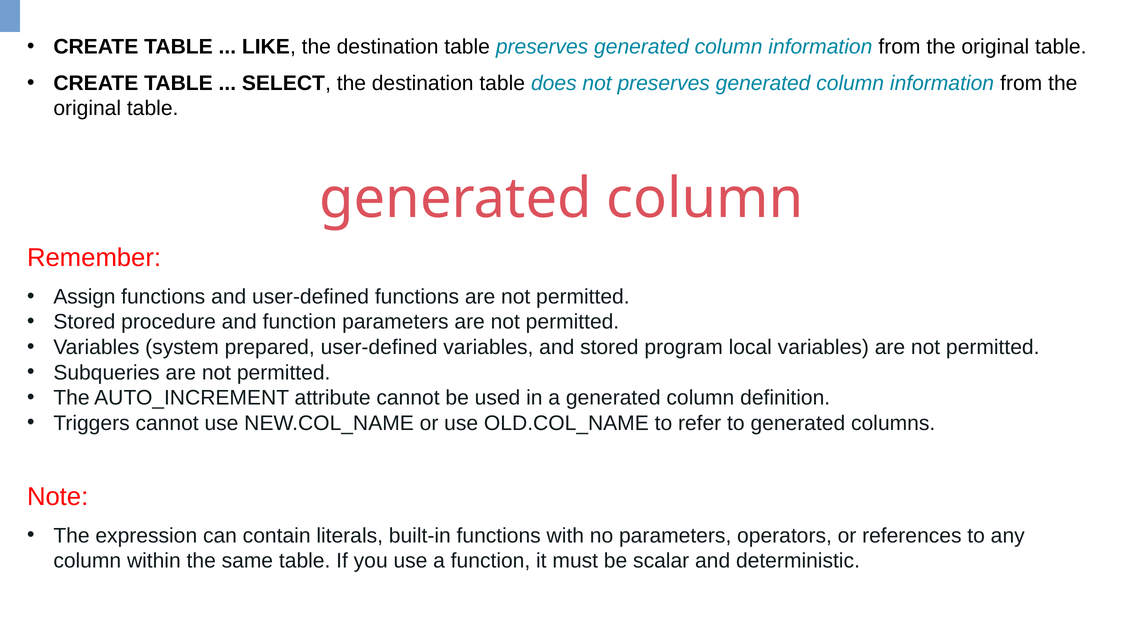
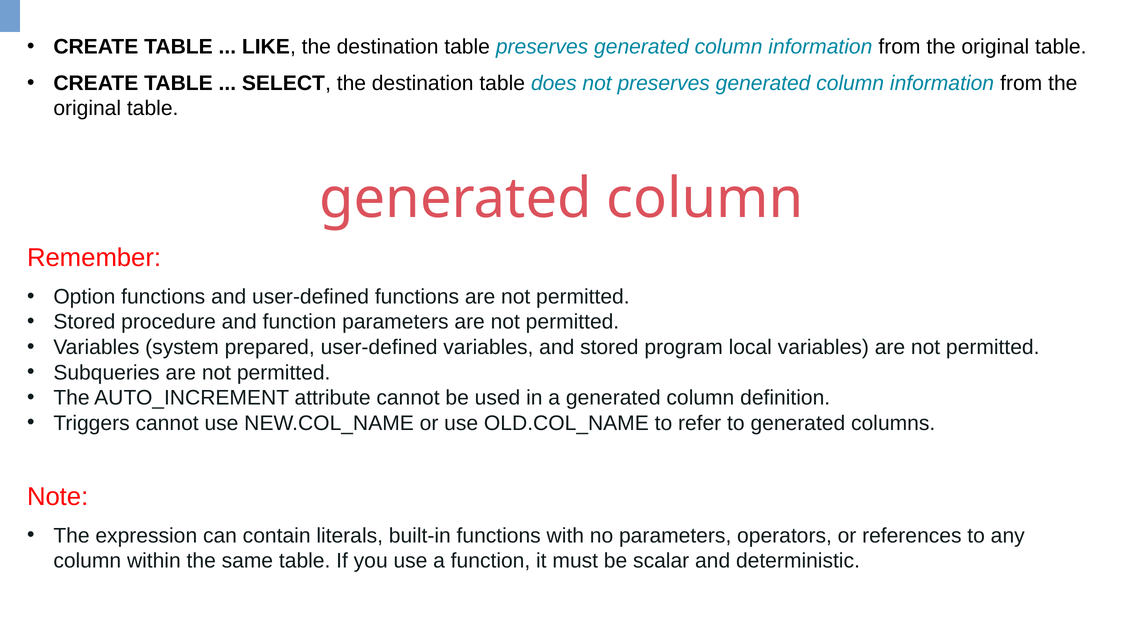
Assign: Assign -> Option
